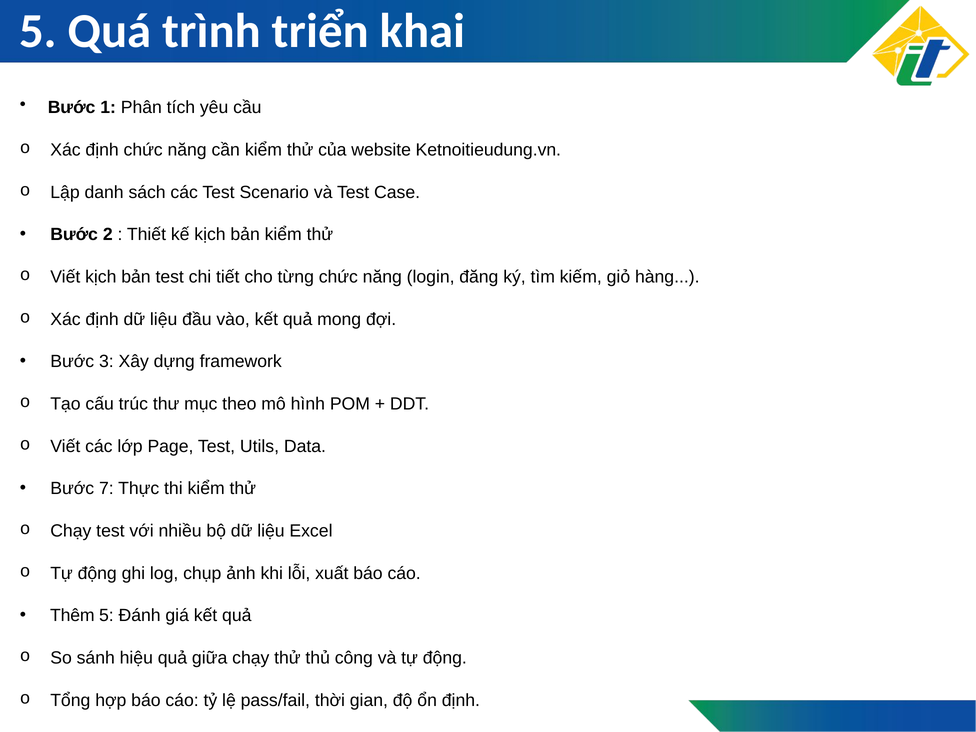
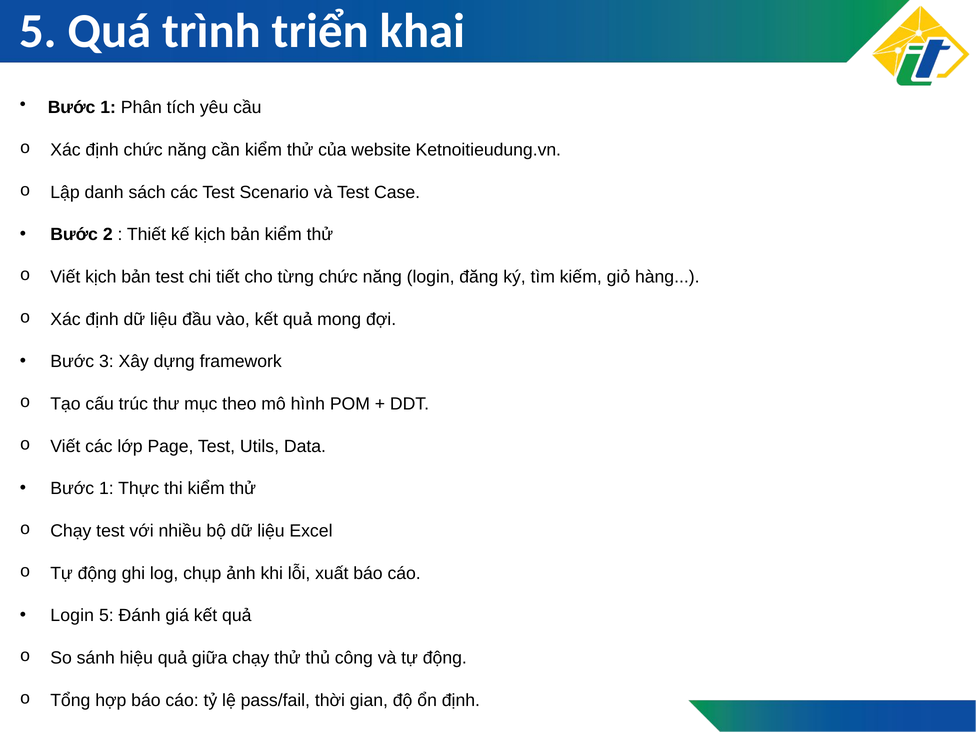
7 at (106, 489): 7 -> 1
Thêm at (72, 616): Thêm -> Login
